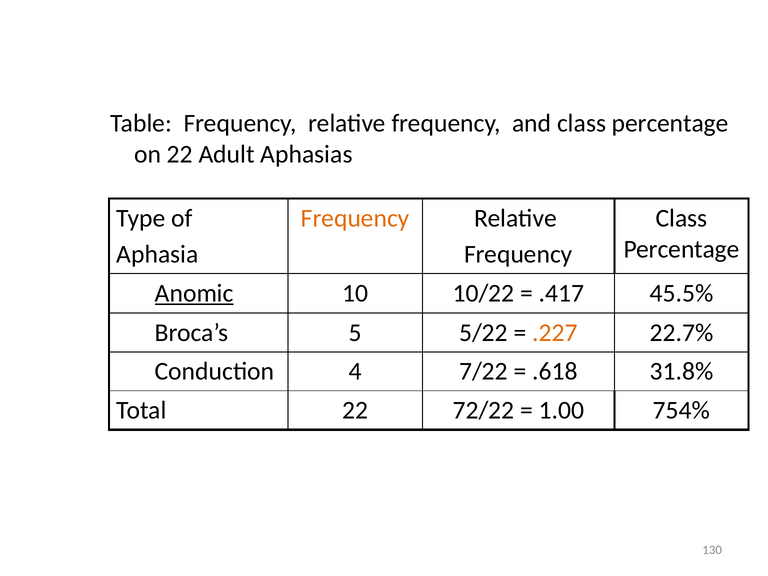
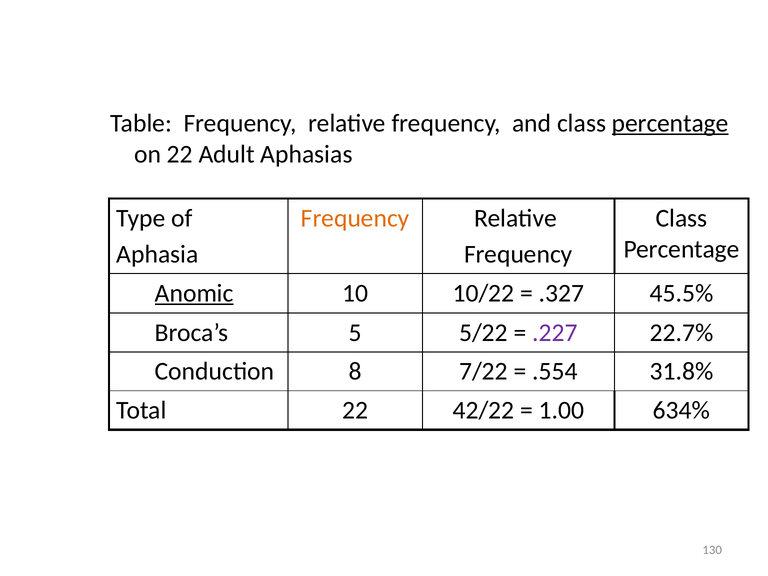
percentage at (670, 123) underline: none -> present
.417: .417 -> .327
.227 colour: orange -> purple
4: 4 -> 8
.618: .618 -> .554
72/22: 72/22 -> 42/22
754%: 754% -> 634%
